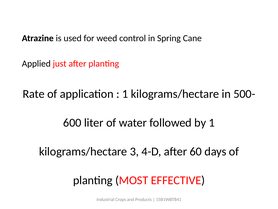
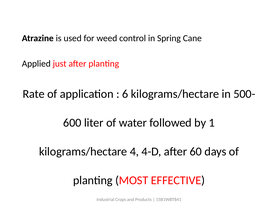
1 at (125, 94): 1 -> 6
3: 3 -> 4
